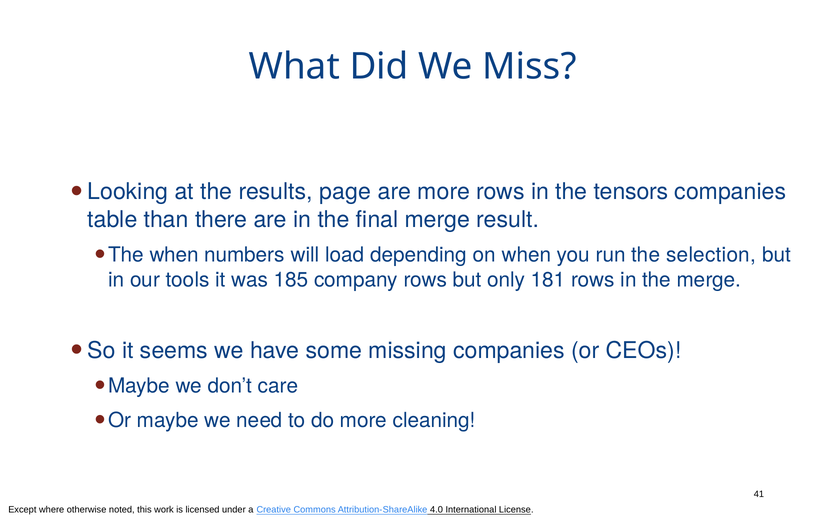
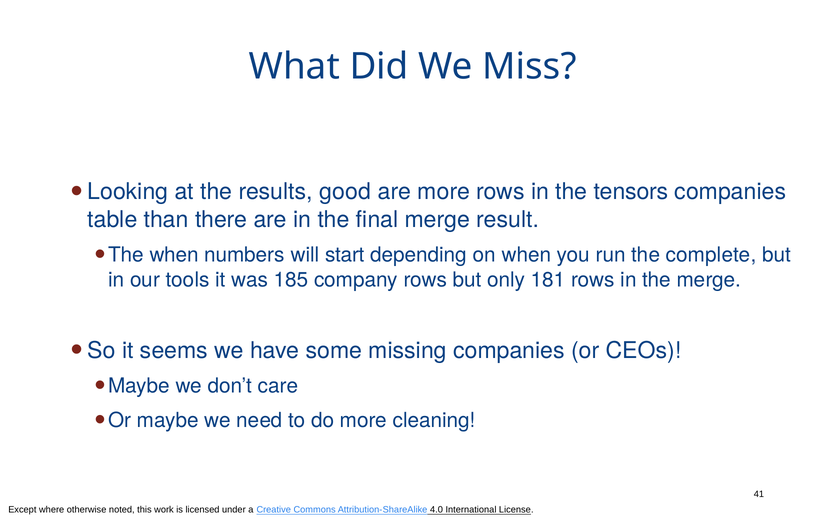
page: page -> good
load: load -> start
selection: selection -> complete
